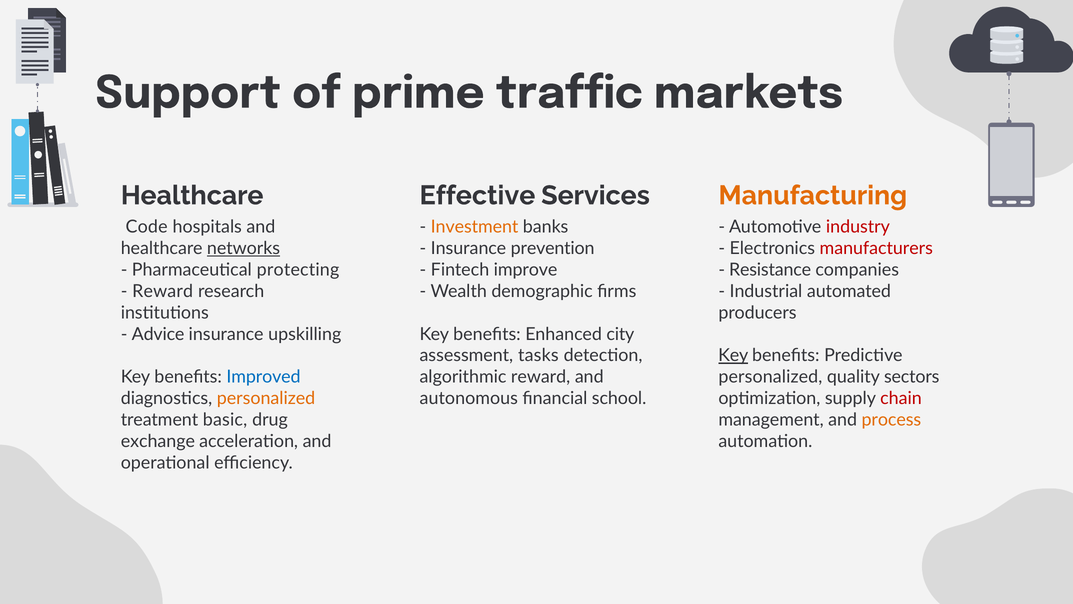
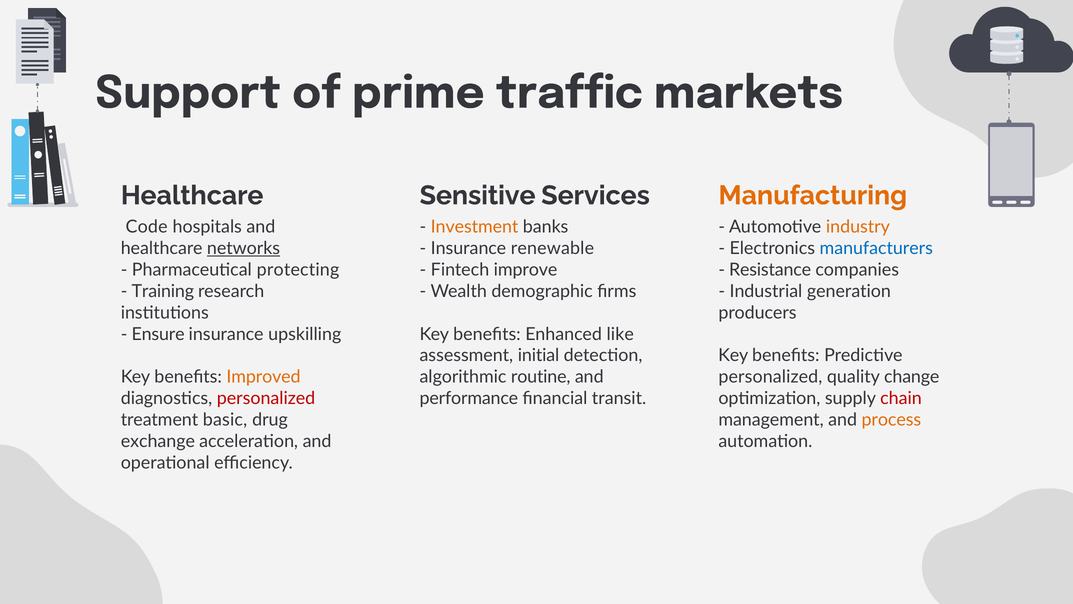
Effective: Effective -> Sensitive
industry colour: red -> orange
prevention: prevention -> renewable
manufacturers colour: red -> blue
Reward at (163, 291): Reward -> Training
automated: automated -> generation
Advice: Advice -> Ensure
city: city -> like
tasks: tasks -> initial
Key at (733, 355) underline: present -> none
Improved colour: blue -> orange
algorithmic reward: reward -> routine
sectors: sectors -> change
personalized at (266, 398) colour: orange -> red
autonomous: autonomous -> performance
school: school -> transit
